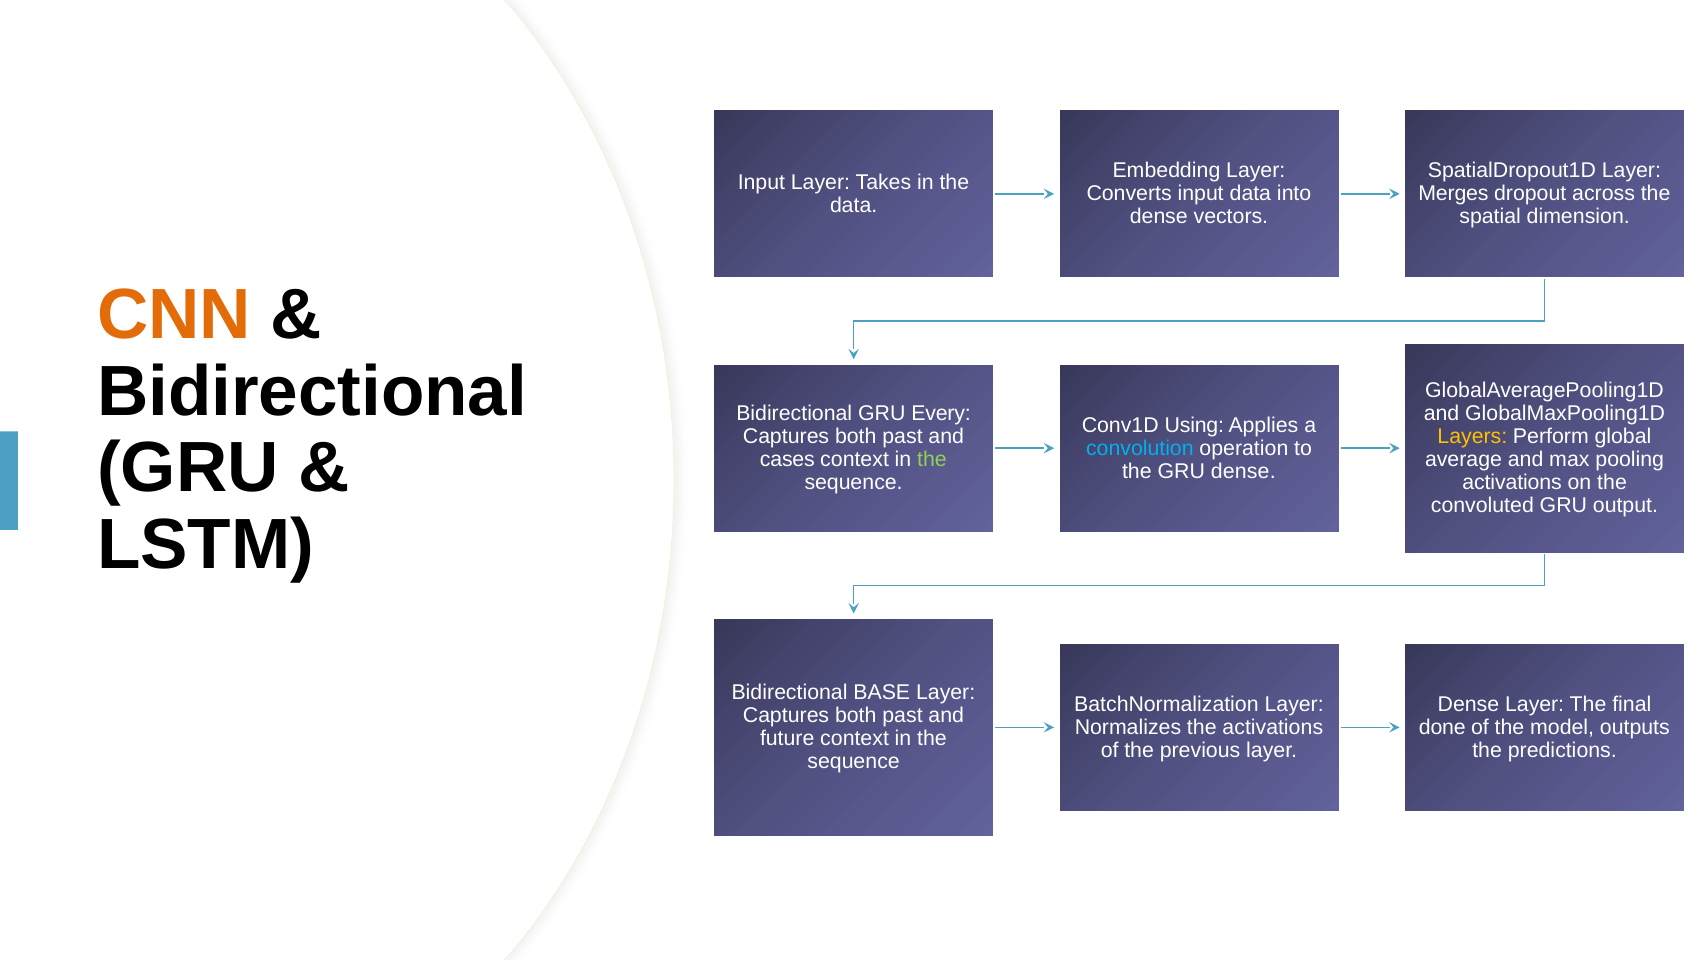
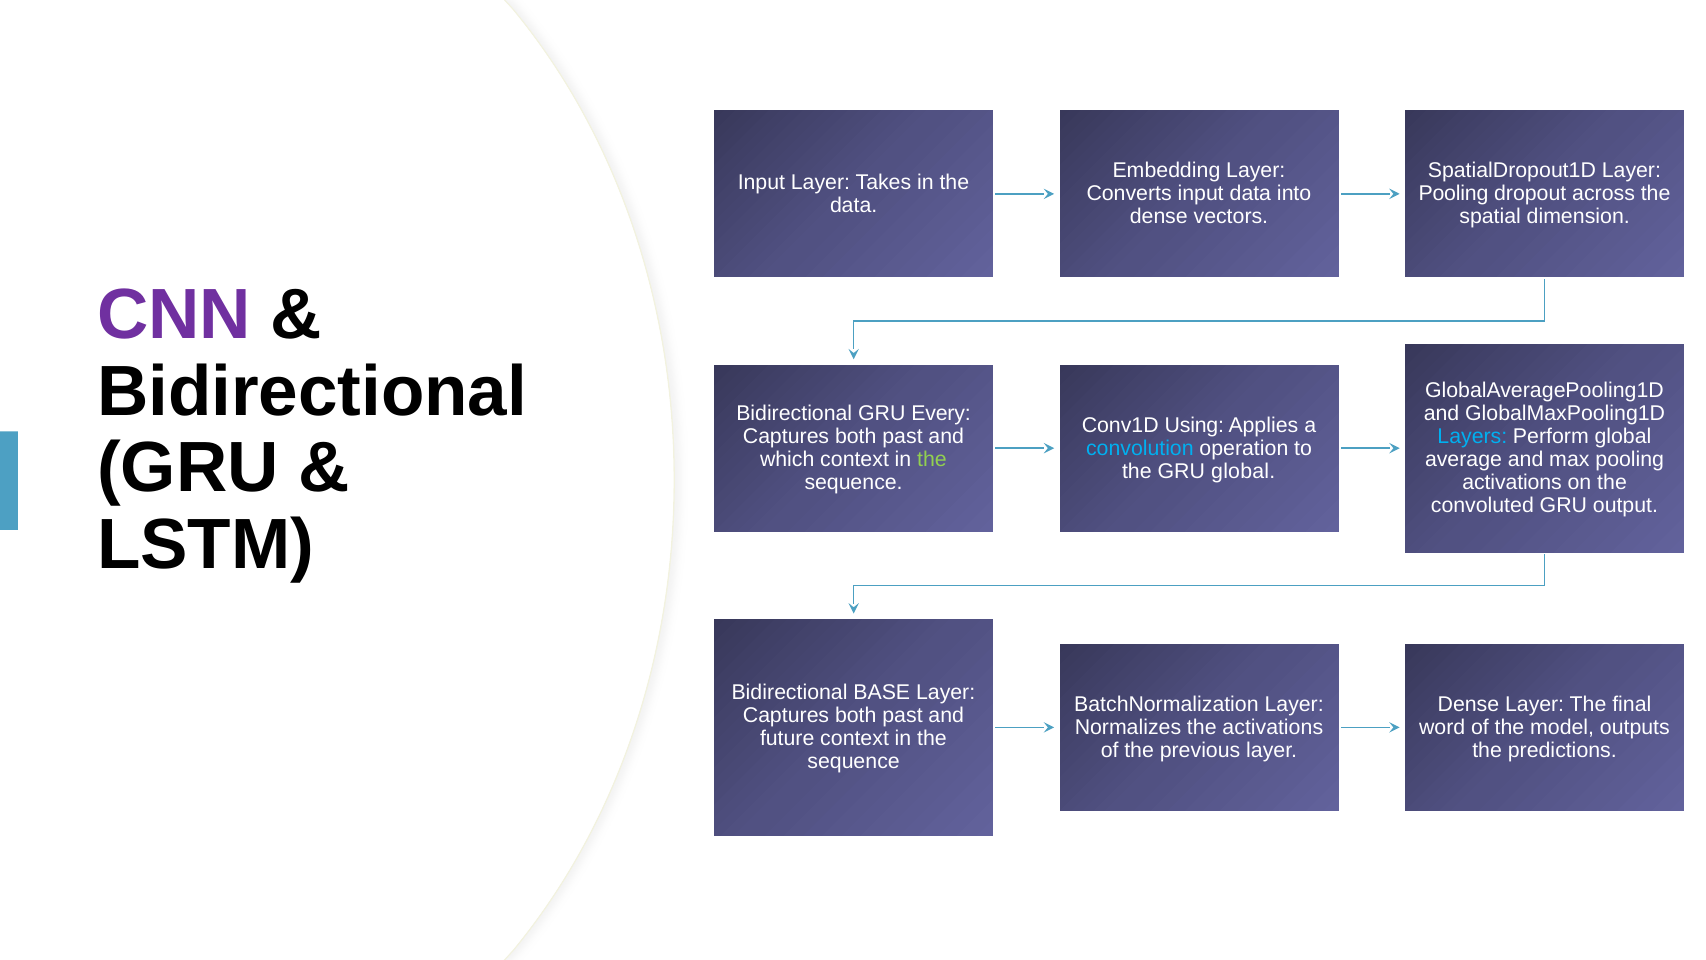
Merges at (1453, 194): Merges -> Pooling
CNN colour: orange -> purple
Layers colour: yellow -> light blue
cases: cases -> which
GRU dense: dense -> global
done: done -> word
